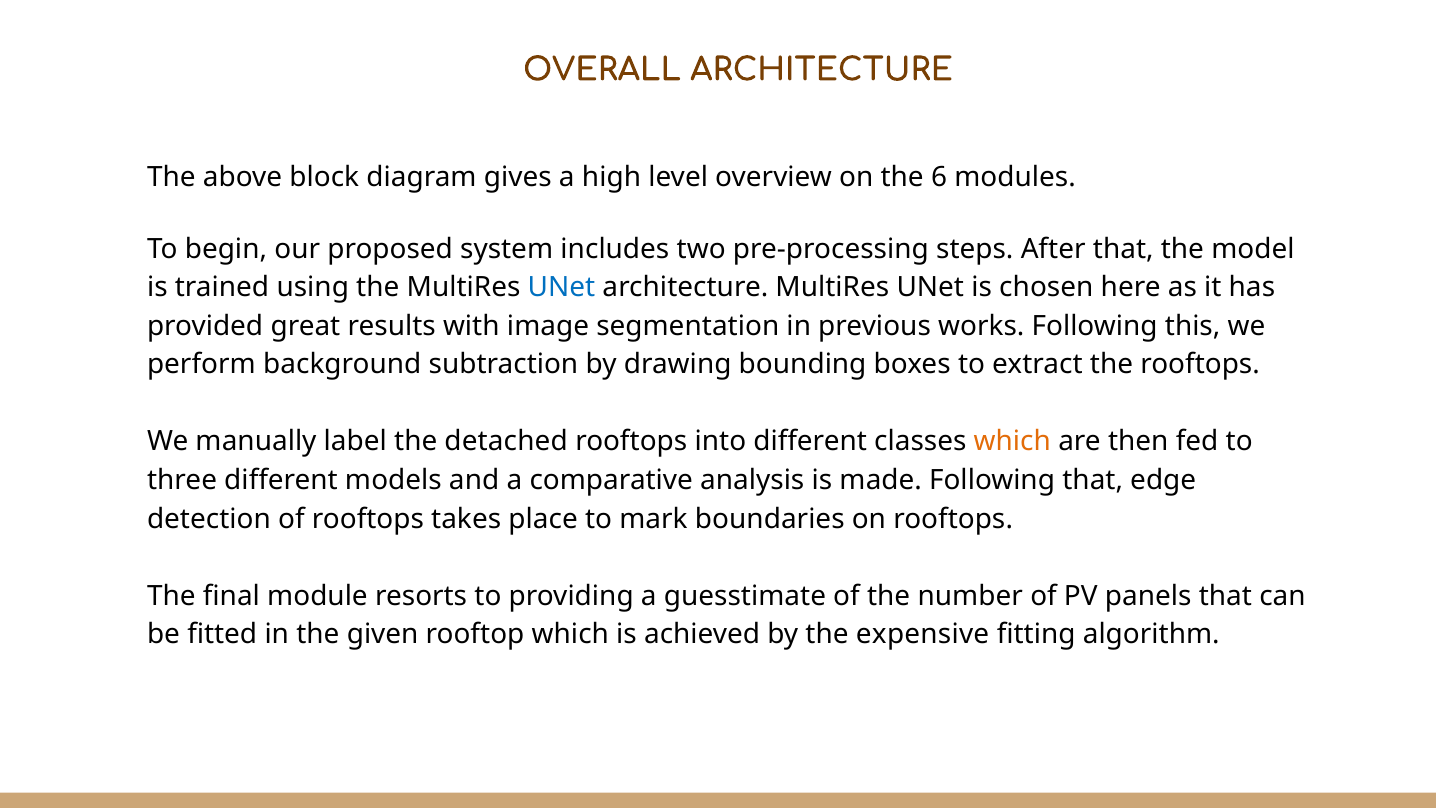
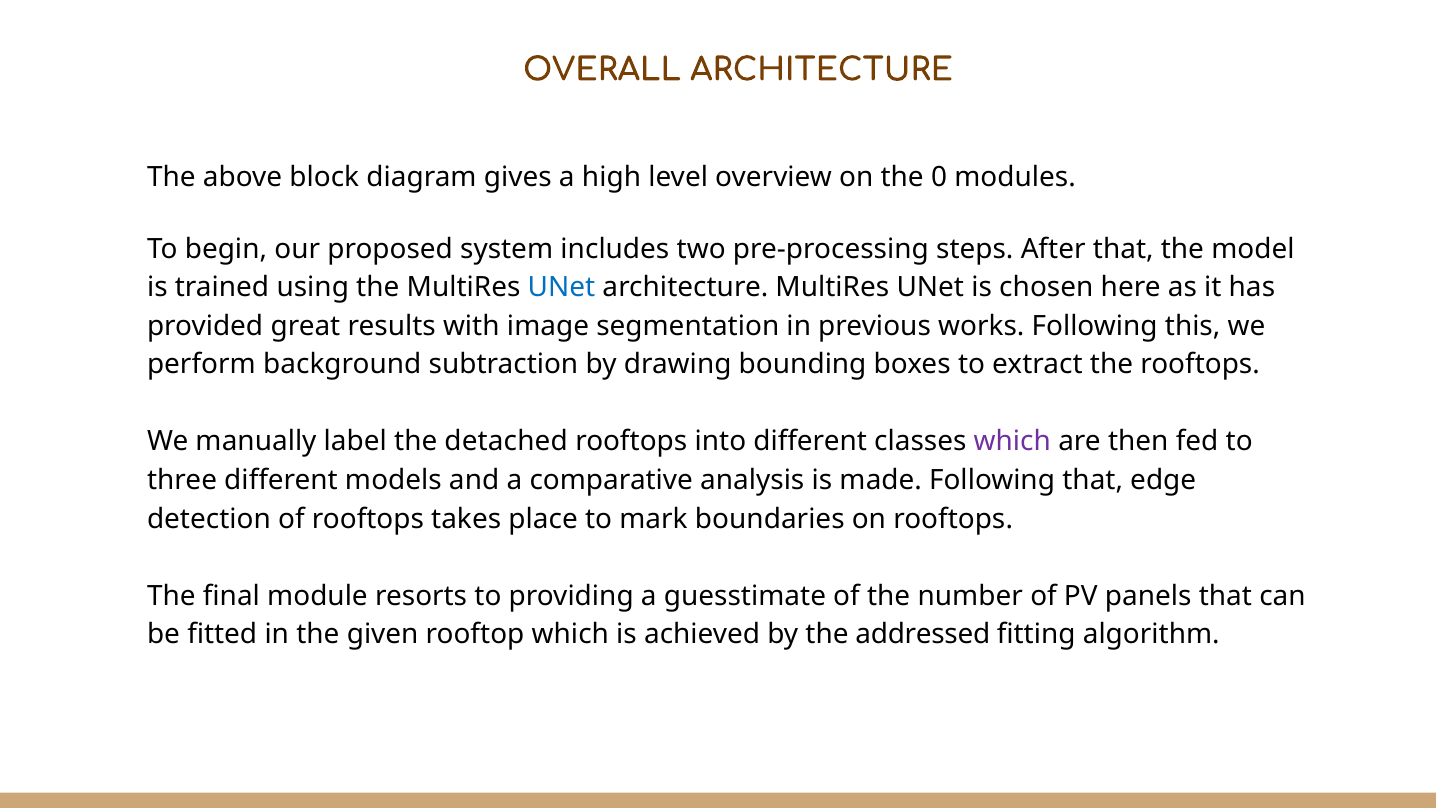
6: 6 -> 0
which at (1012, 442) colour: orange -> purple
expensive: expensive -> addressed
